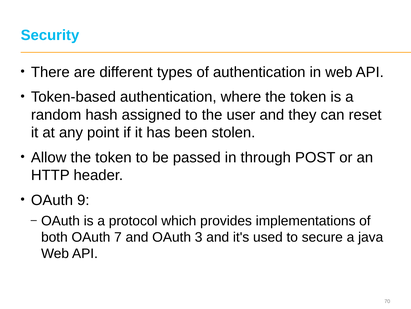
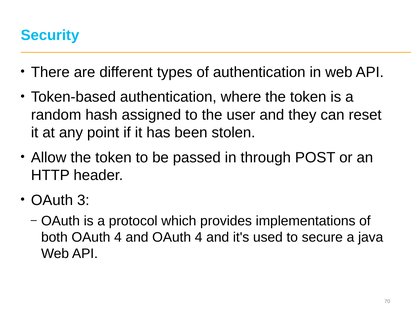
9: 9 -> 3
both OAuth 7: 7 -> 4
and OAuth 3: 3 -> 4
